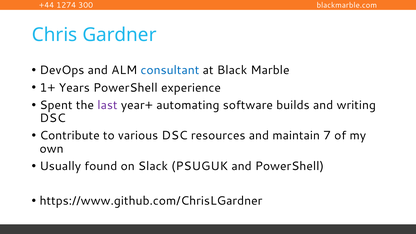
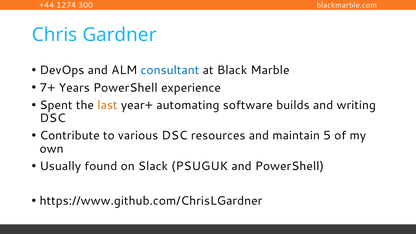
1+: 1+ -> 7+
last colour: purple -> orange
7: 7 -> 5
